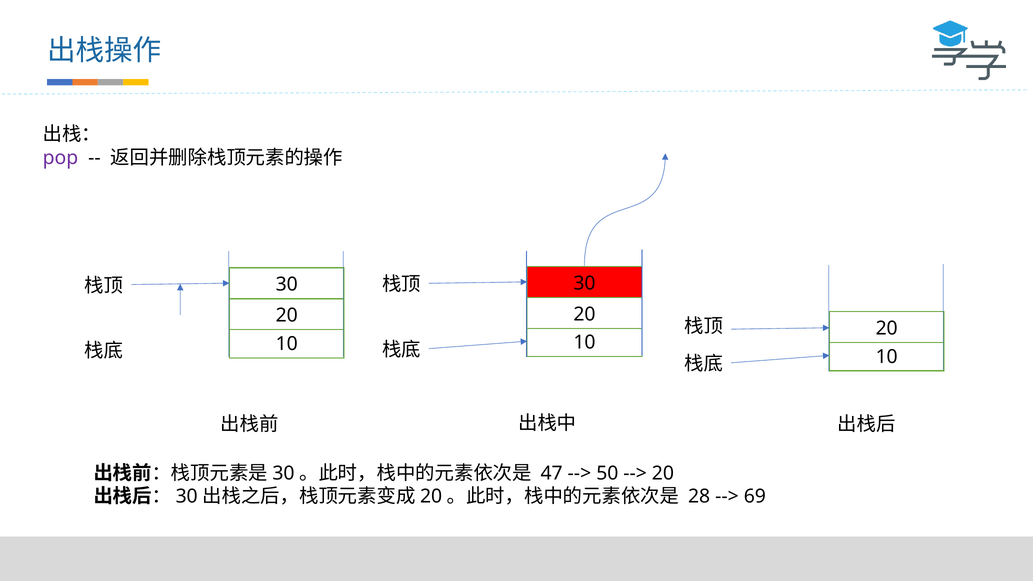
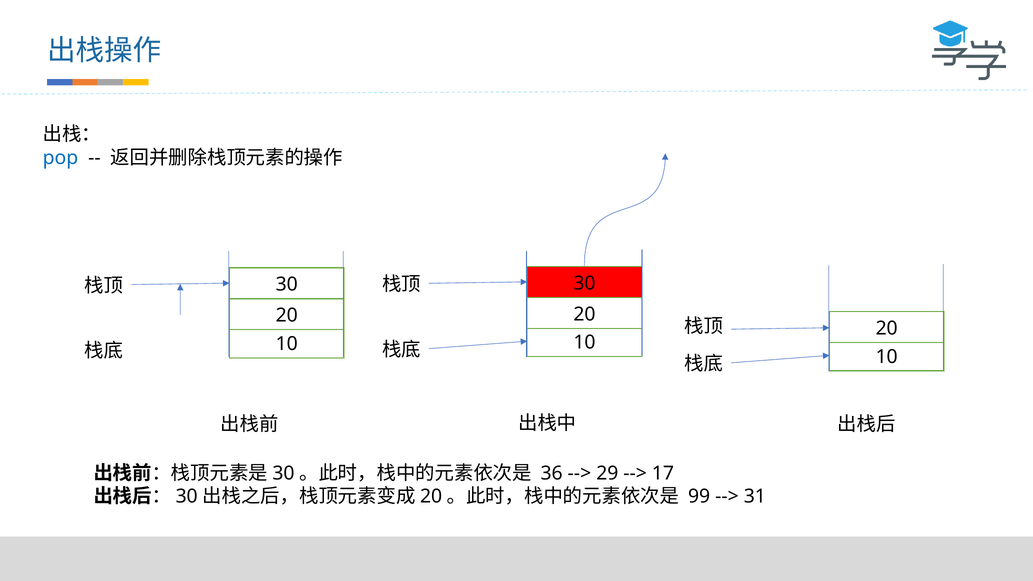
pop colour: purple -> blue
47: 47 -> 36
50: 50 -> 29
20 at (663, 473): 20 -> 17
28: 28 -> 99
69: 69 -> 31
